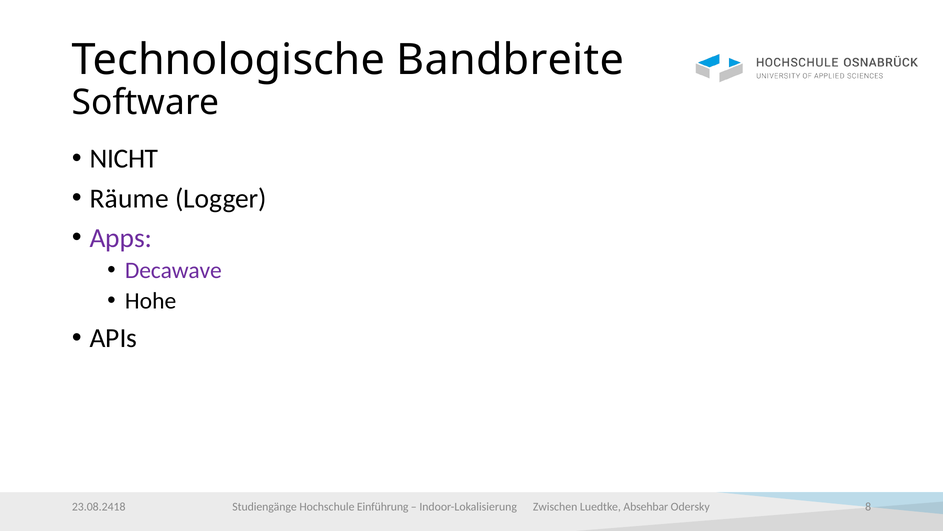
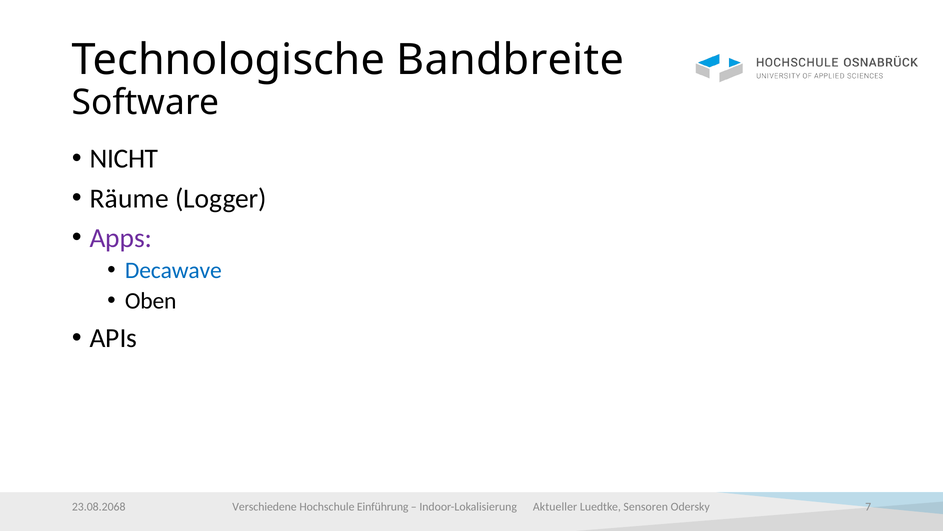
Decawave colour: purple -> blue
Hohe: Hohe -> Oben
Studiengänge: Studiengänge -> Verschiedene
Zwischen: Zwischen -> Aktueller
Absehbar: Absehbar -> Sensoren
8: 8 -> 7
23.08.2418: 23.08.2418 -> 23.08.2068
